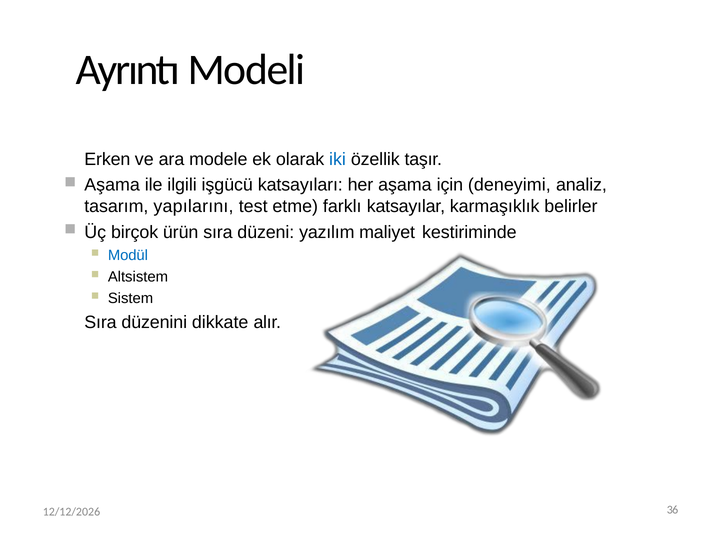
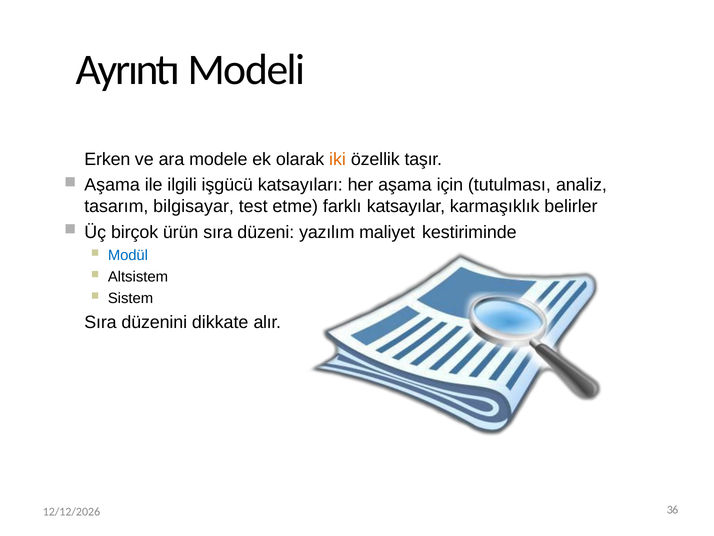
iki colour: blue -> orange
deneyimi: deneyimi -> tutulması
yapılarını: yapılarını -> bilgisayar
